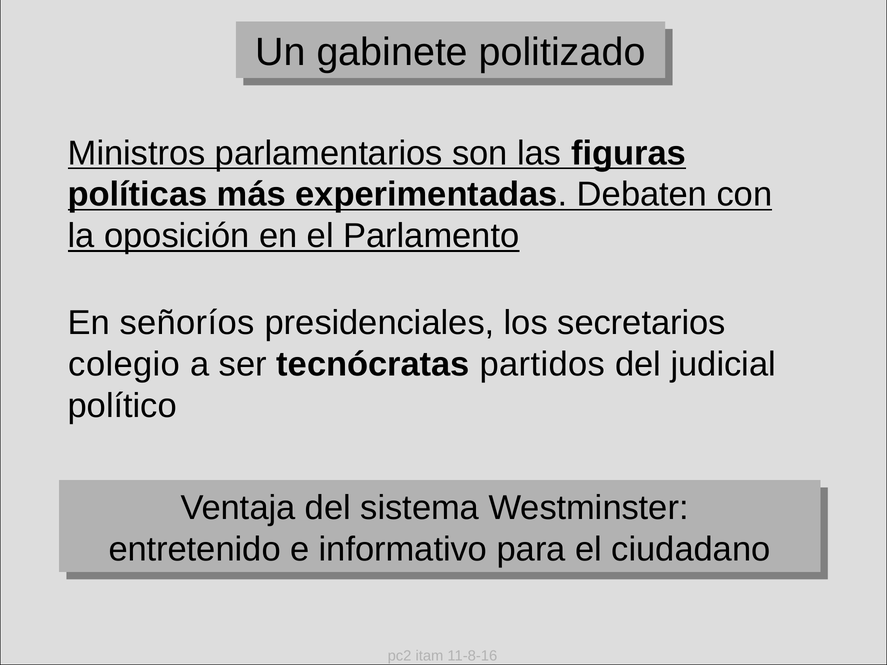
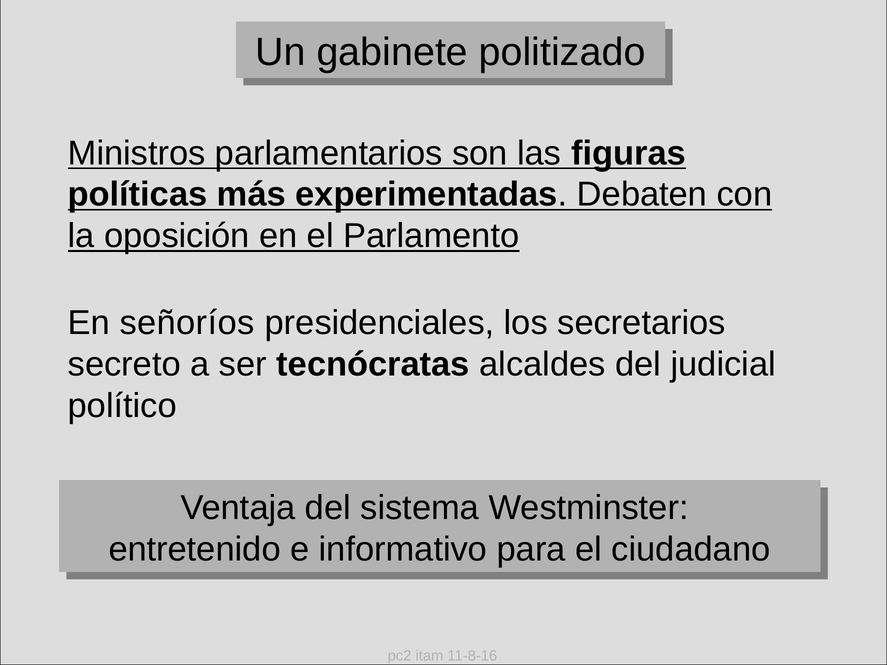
colegio: colegio -> secreto
partidos: partidos -> alcaldes
